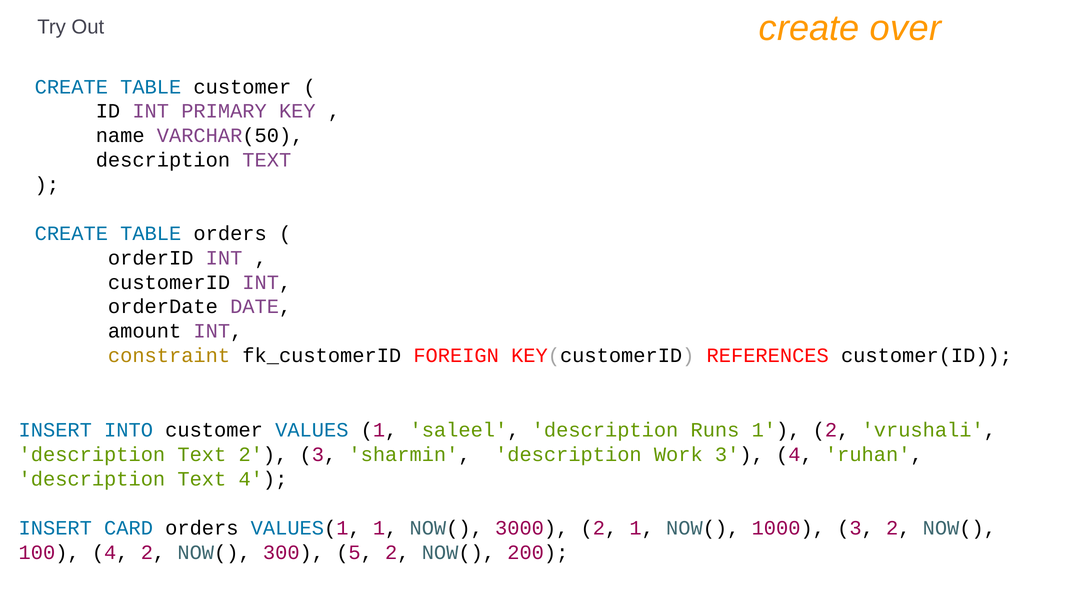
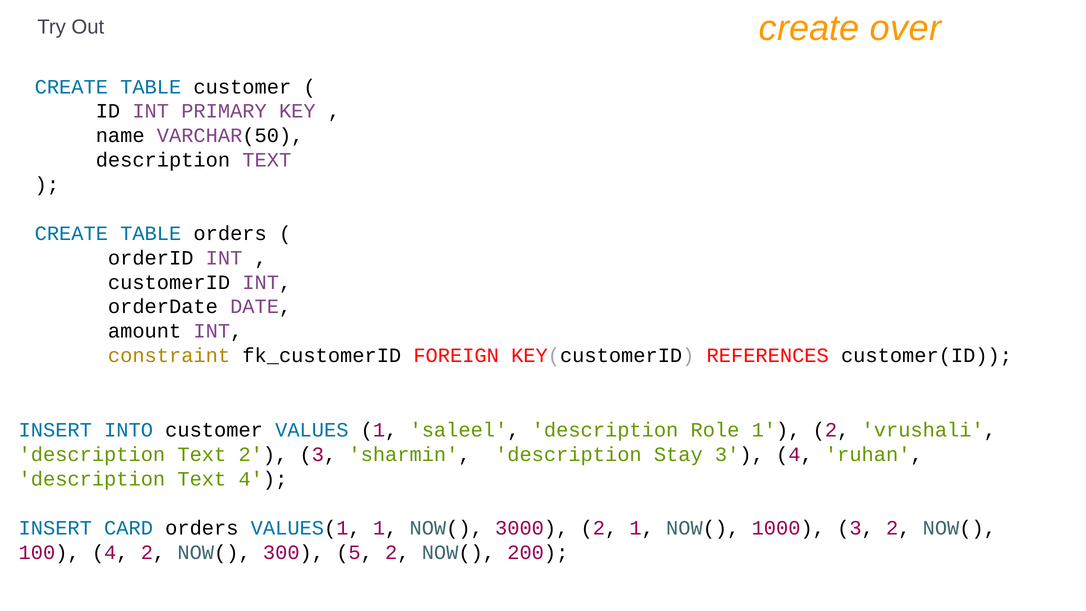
Runs: Runs -> Role
Work: Work -> Stay
